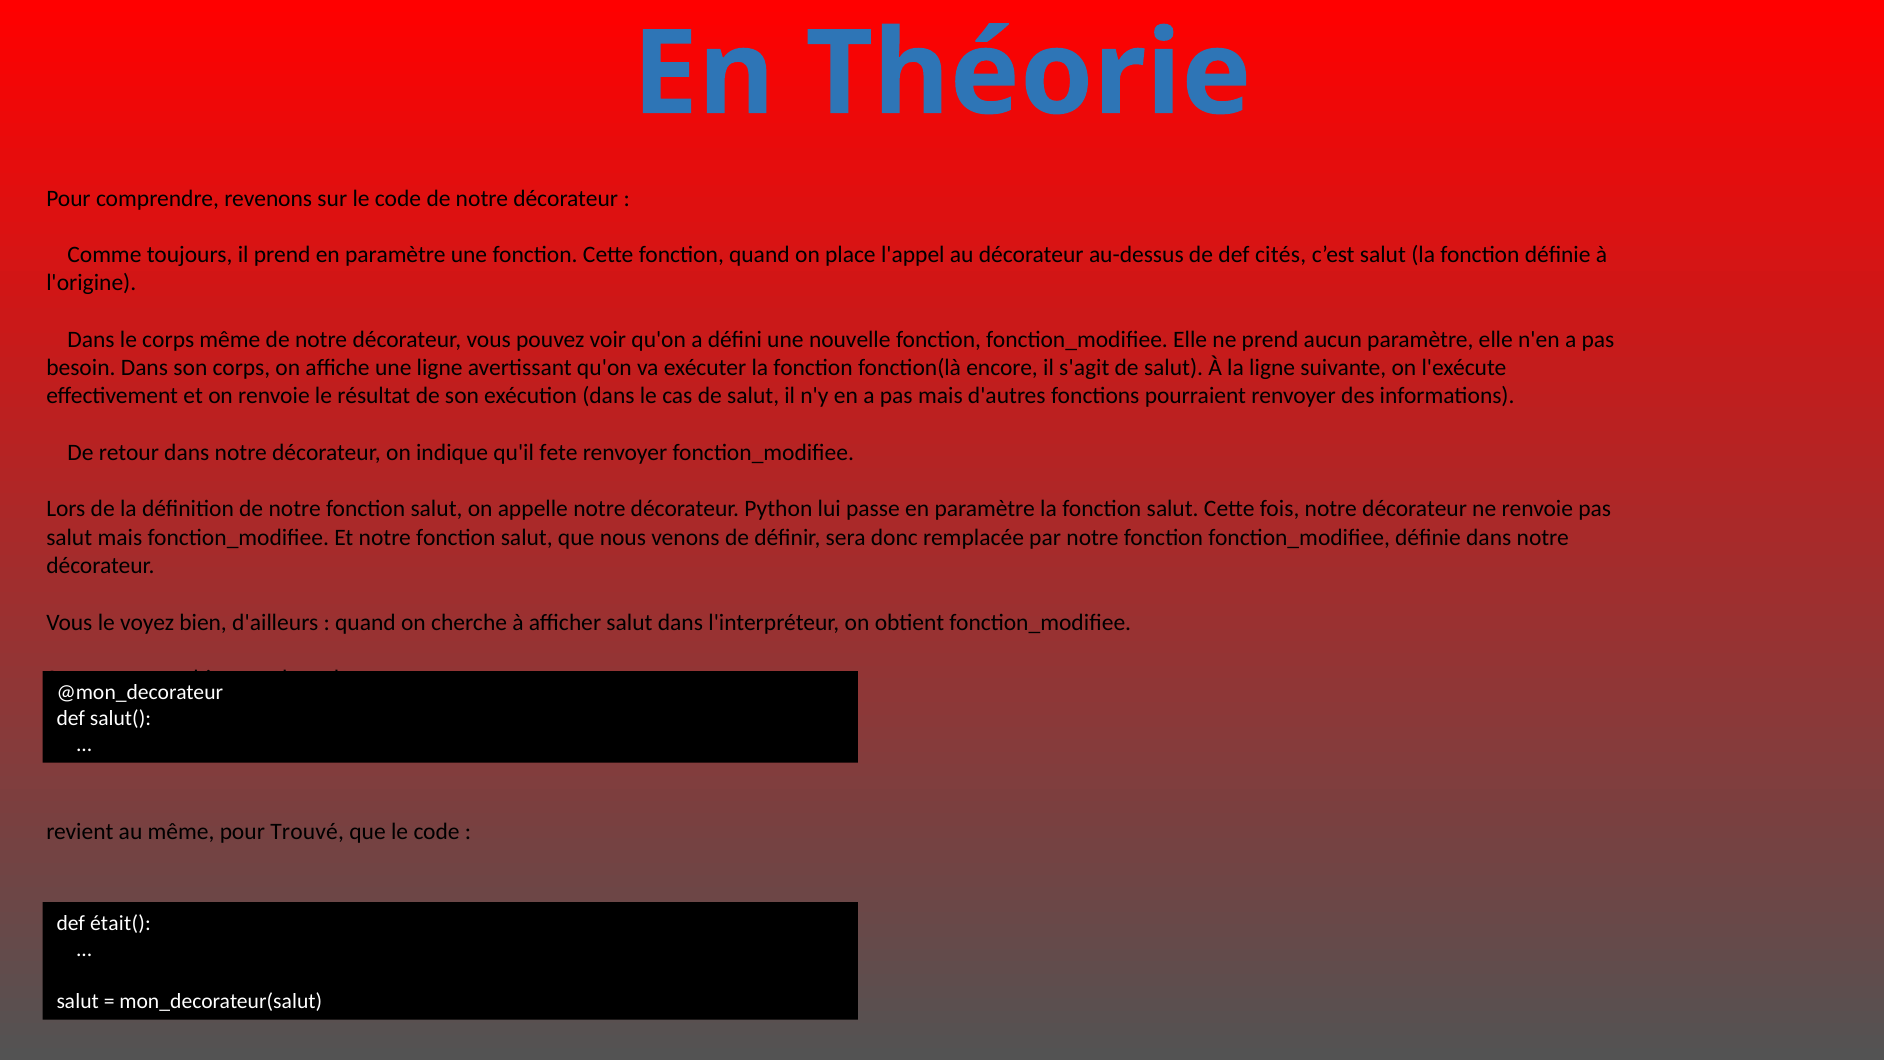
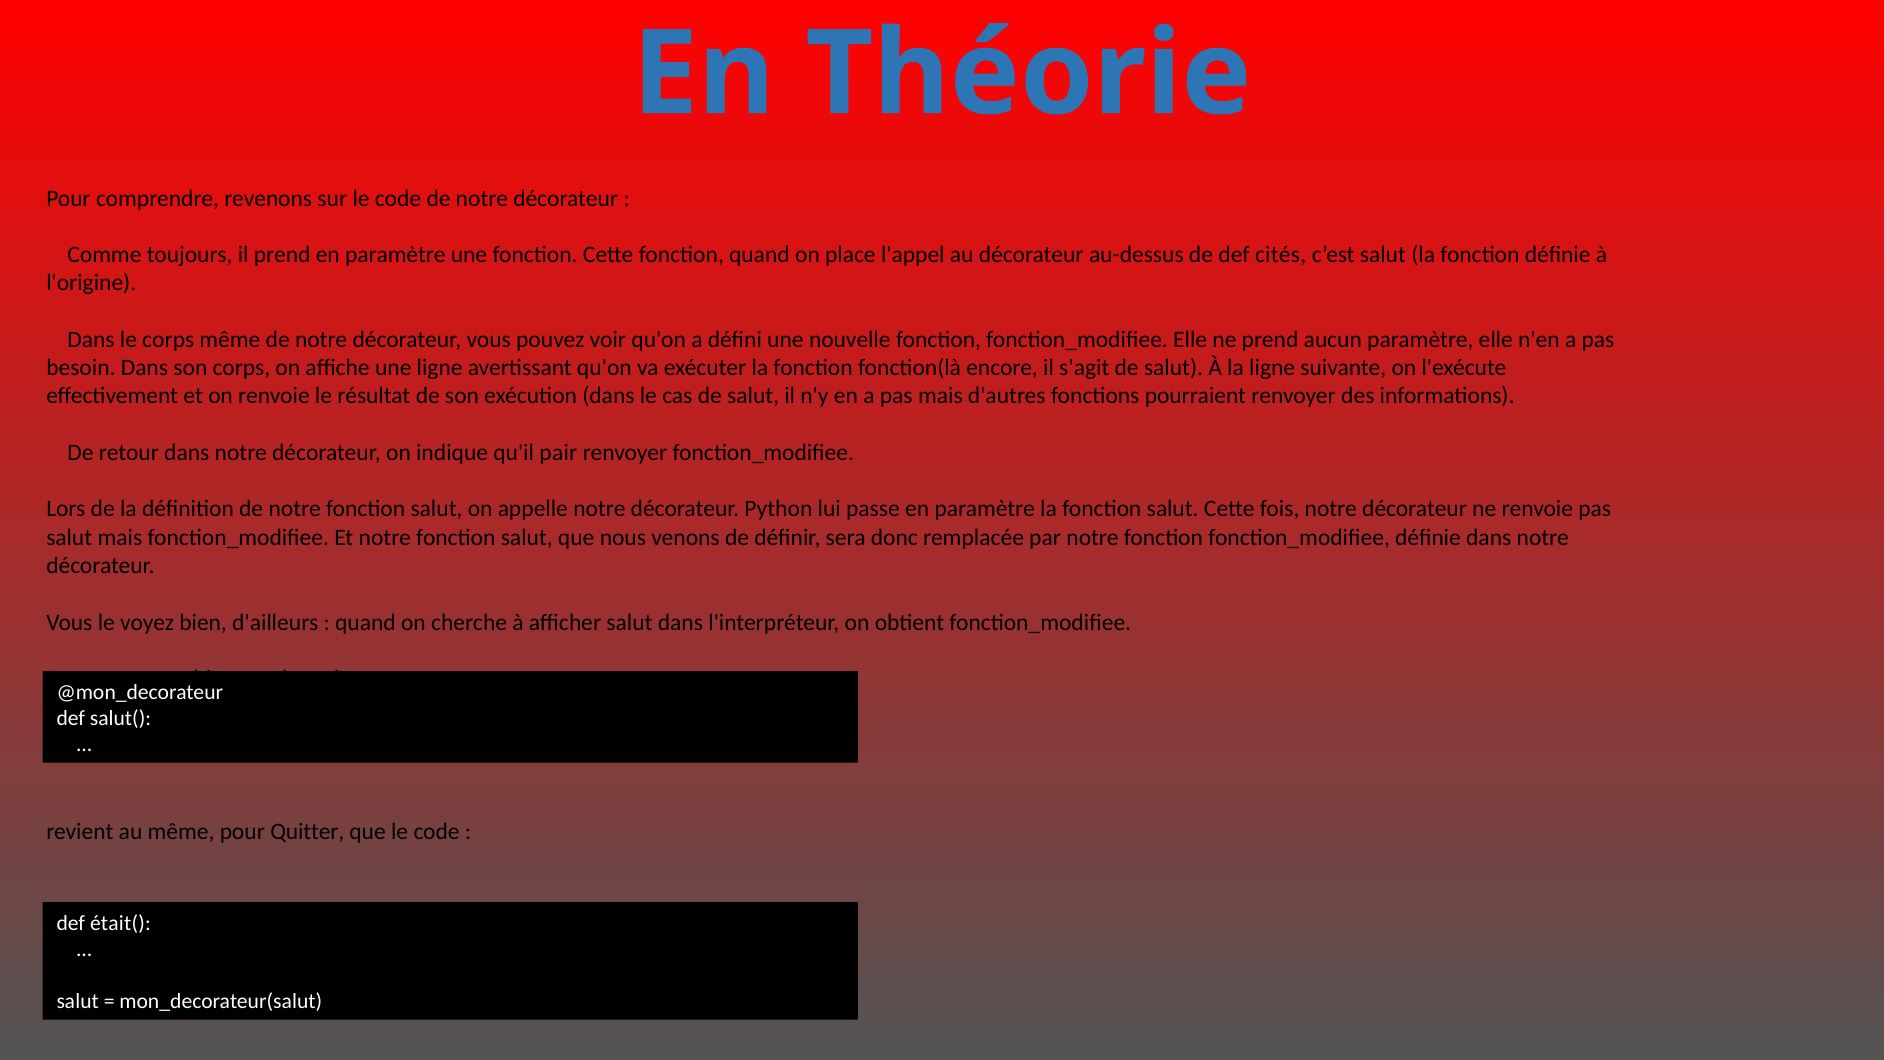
fete: fete -> pair
Trouvé: Trouvé -> Quitter
